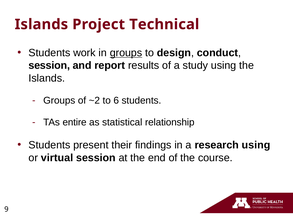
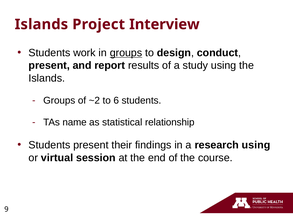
Technical: Technical -> Interview
session at (49, 65): session -> present
entire: entire -> name
